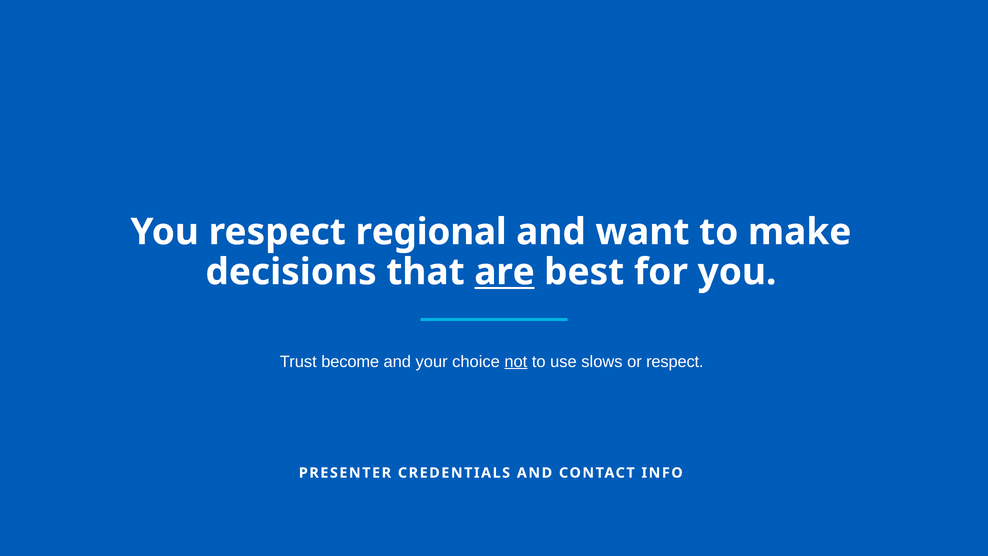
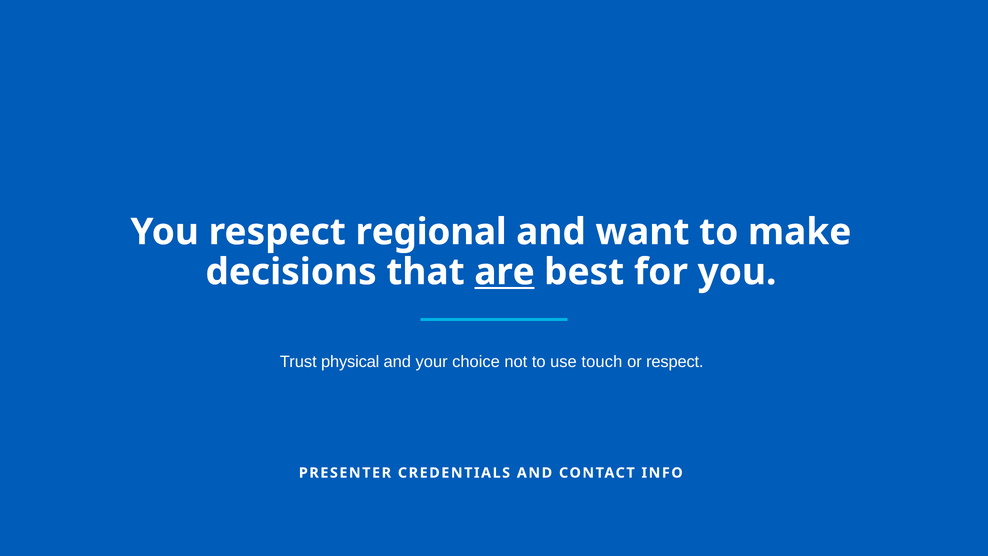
become: become -> physical
not underline: present -> none
slows: slows -> touch
